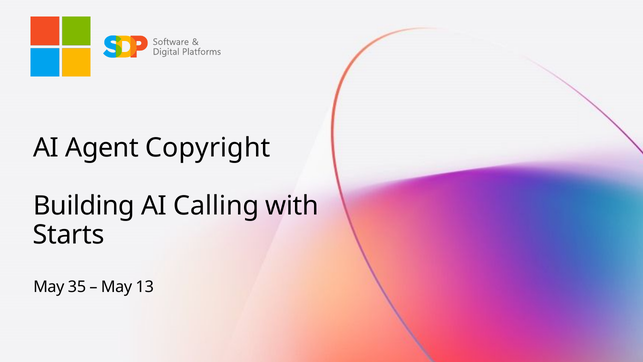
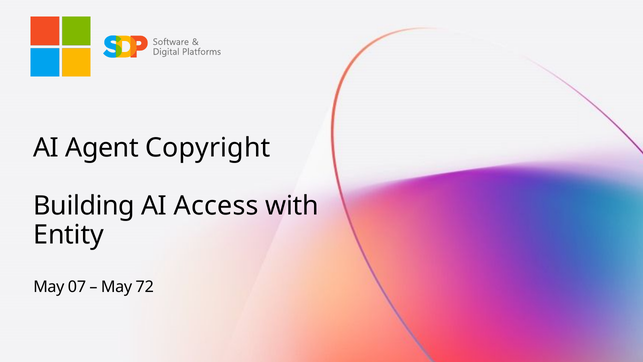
Calling: Calling -> Access
Starts: Starts -> Entity
35: 35 -> 07
13: 13 -> 72
